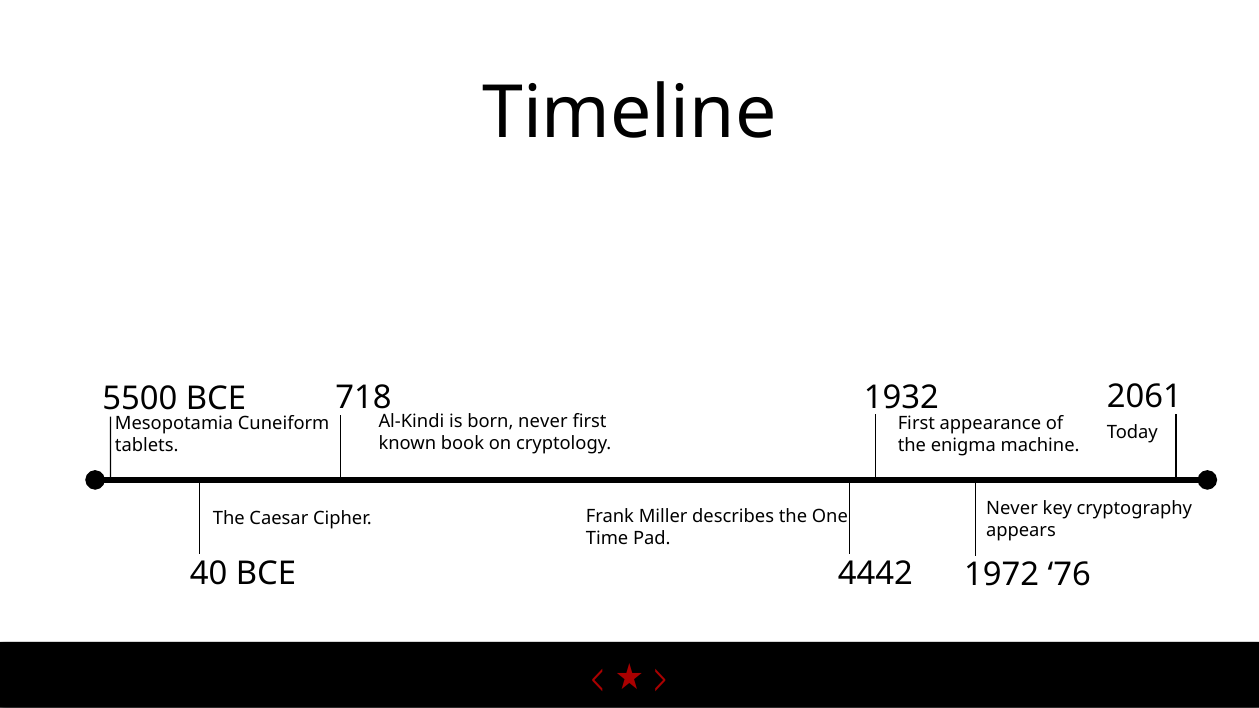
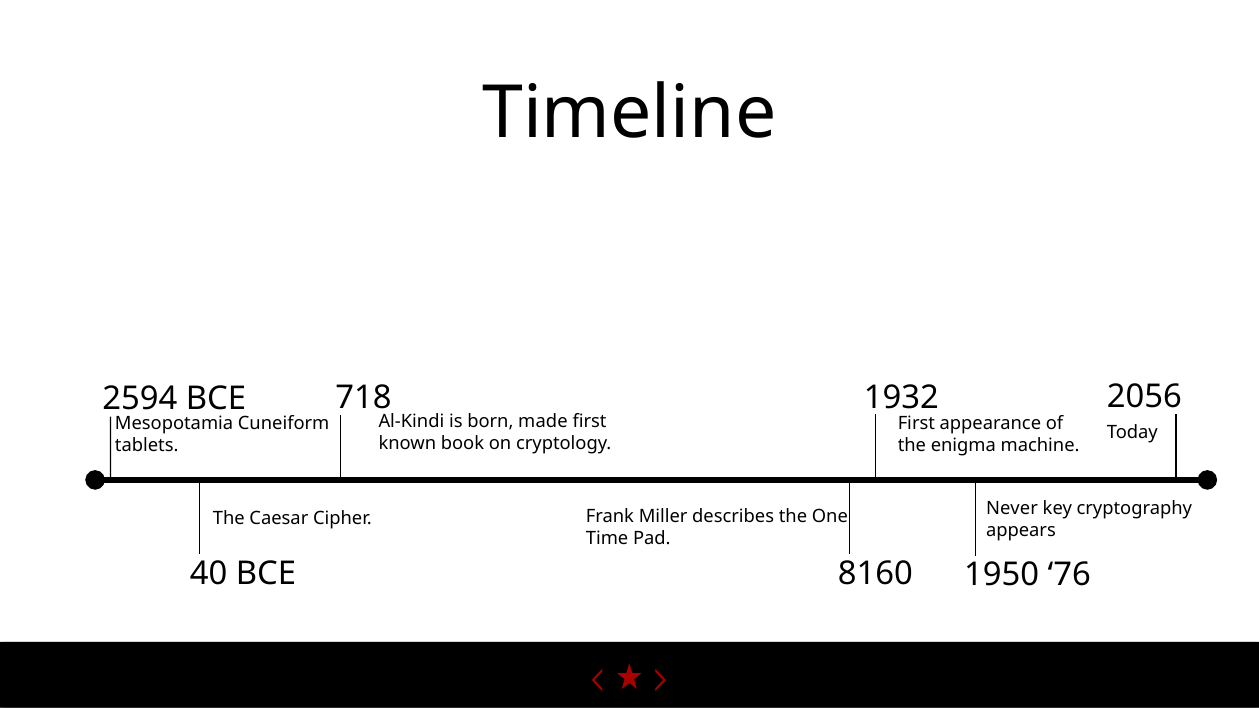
2061: 2061 -> 2056
5500: 5500 -> 2594
born never: never -> made
4442: 4442 -> 8160
1972: 1972 -> 1950
